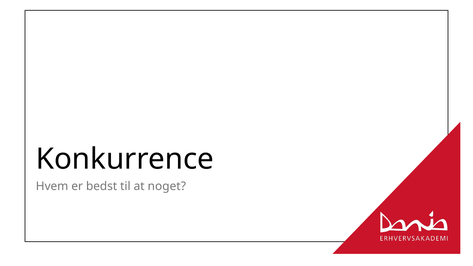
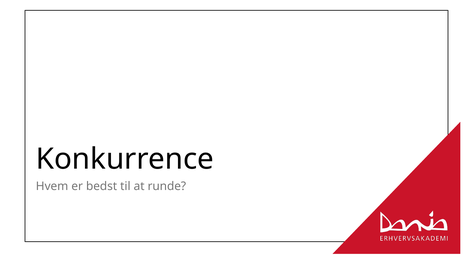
noget: noget -> runde
